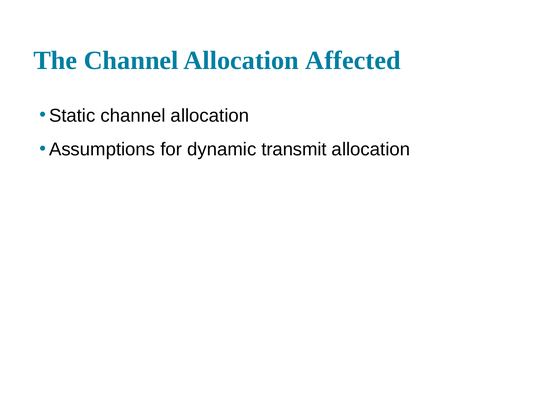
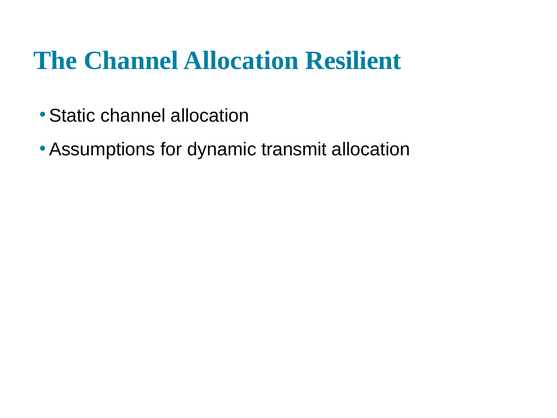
Affected: Affected -> Resilient
